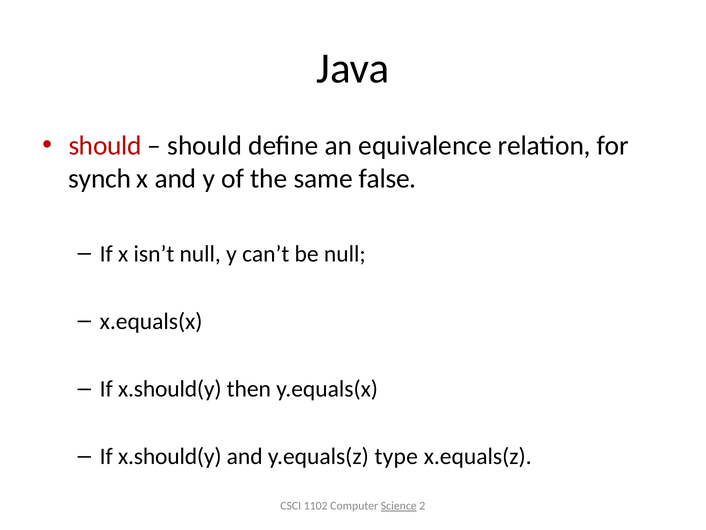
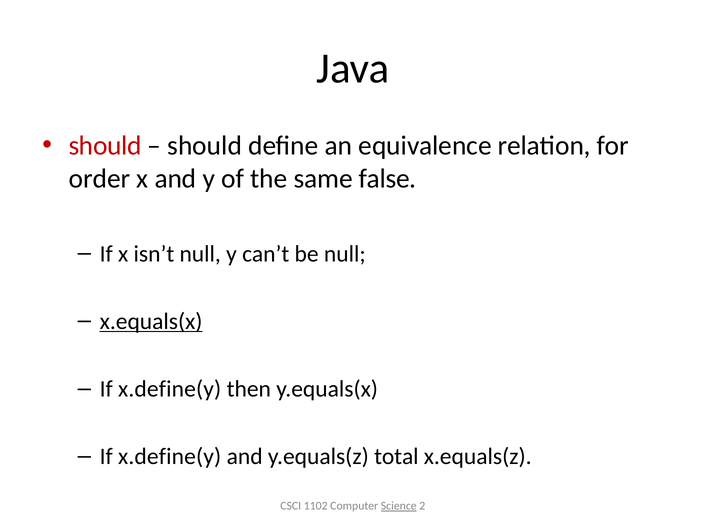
synch: synch -> order
x.equals(x underline: none -> present
x.should(y at (170, 389): x.should(y -> x.define(y
x.should(y at (170, 456): x.should(y -> x.define(y
type: type -> total
